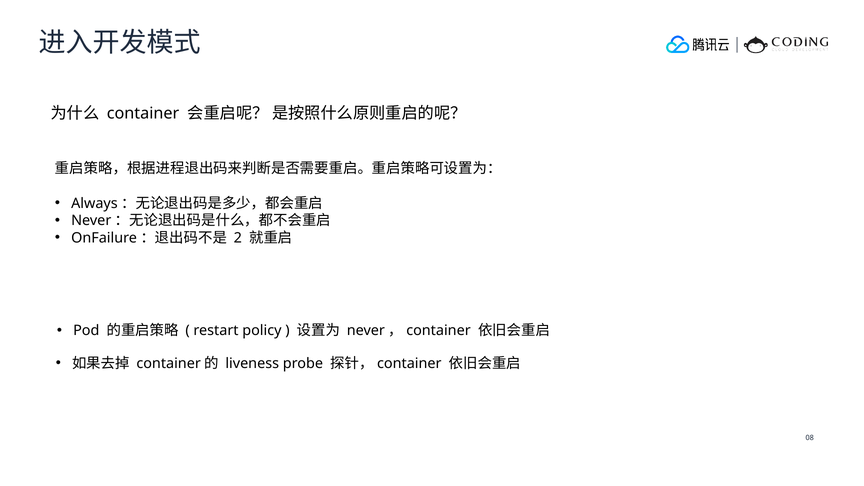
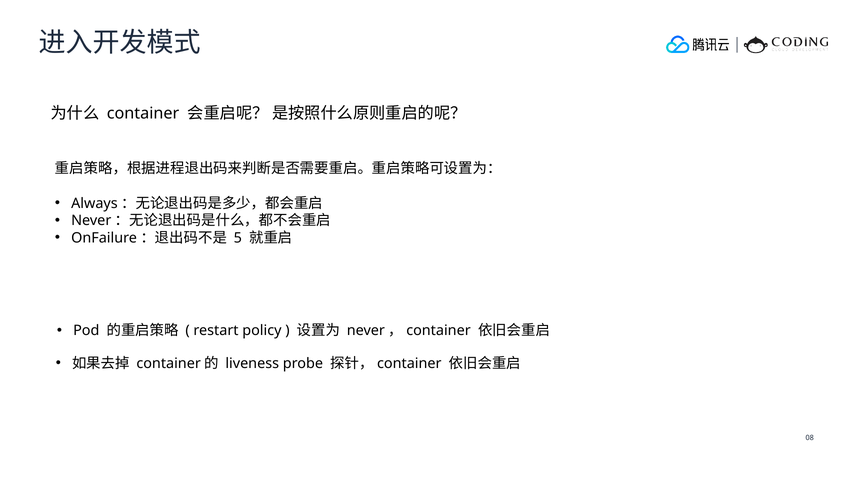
2: 2 -> 5
